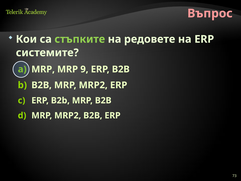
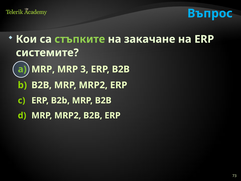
Въпрос colour: pink -> light blue
редовете: редовете -> закачане
9: 9 -> 3
